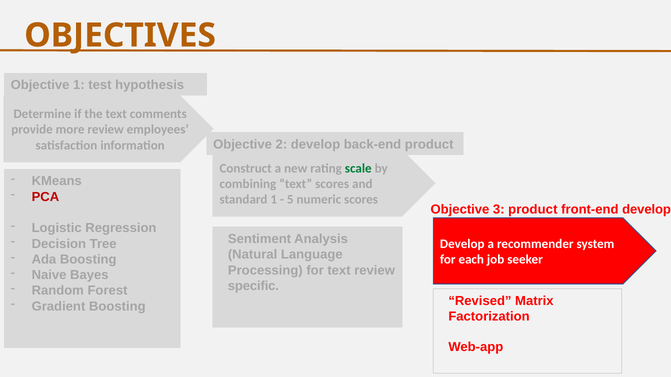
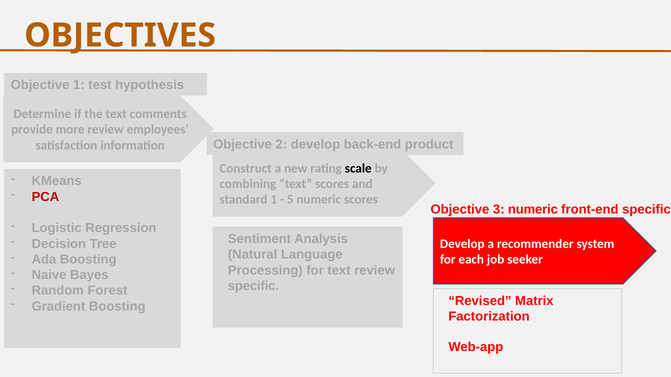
scale colour: green -> black
3 product: product -> numeric
front-end develop: develop -> specific
